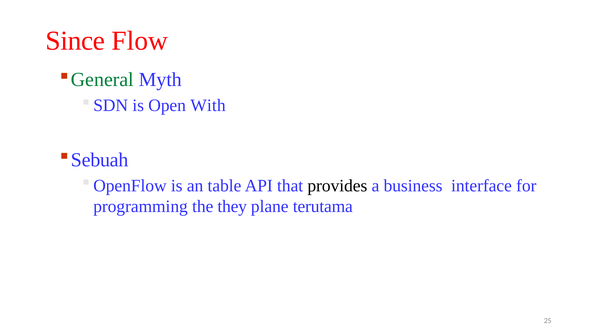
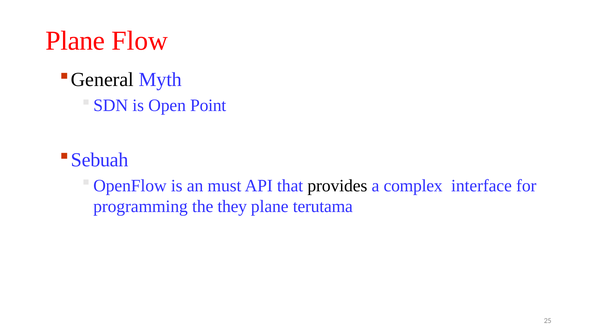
Since at (75, 41): Since -> Plane
General colour: green -> black
With: With -> Point
table: table -> must
business: business -> complex
